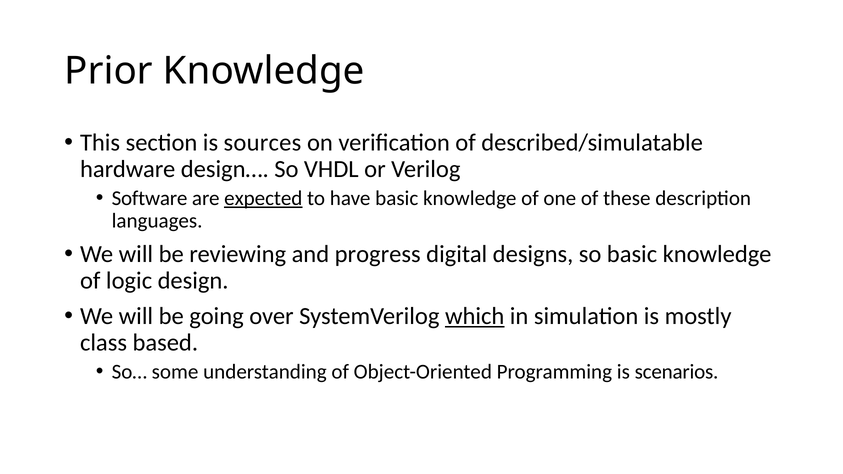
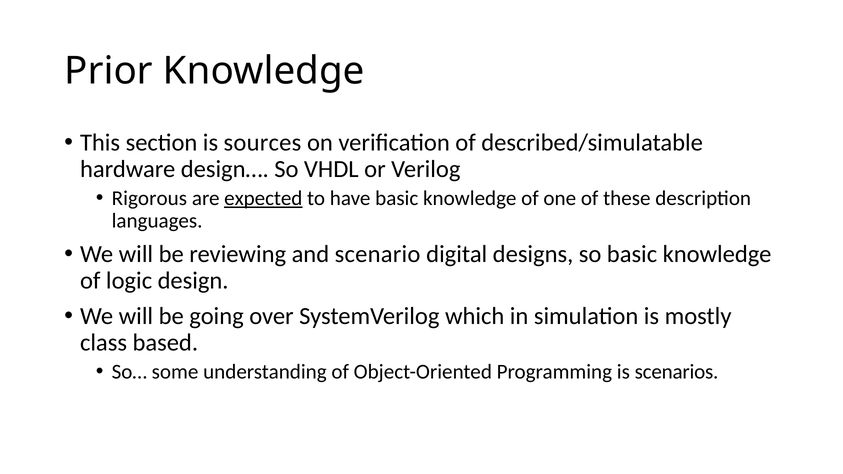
Software: Software -> Rigorous
progress: progress -> scenario
which underline: present -> none
